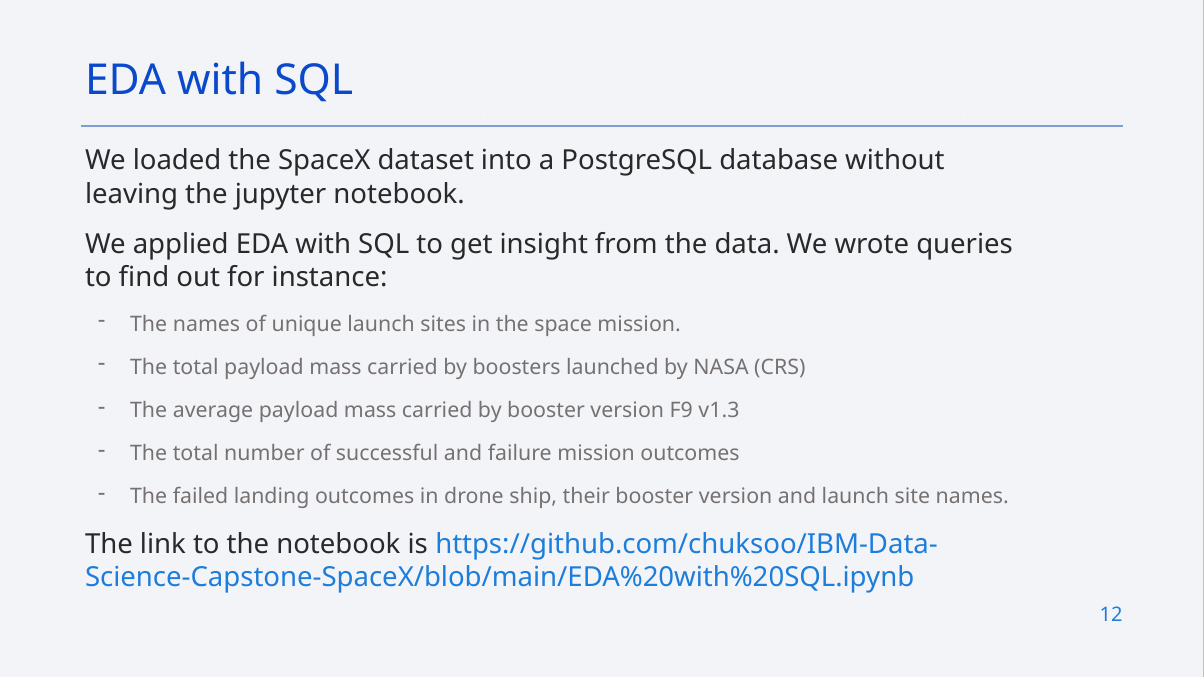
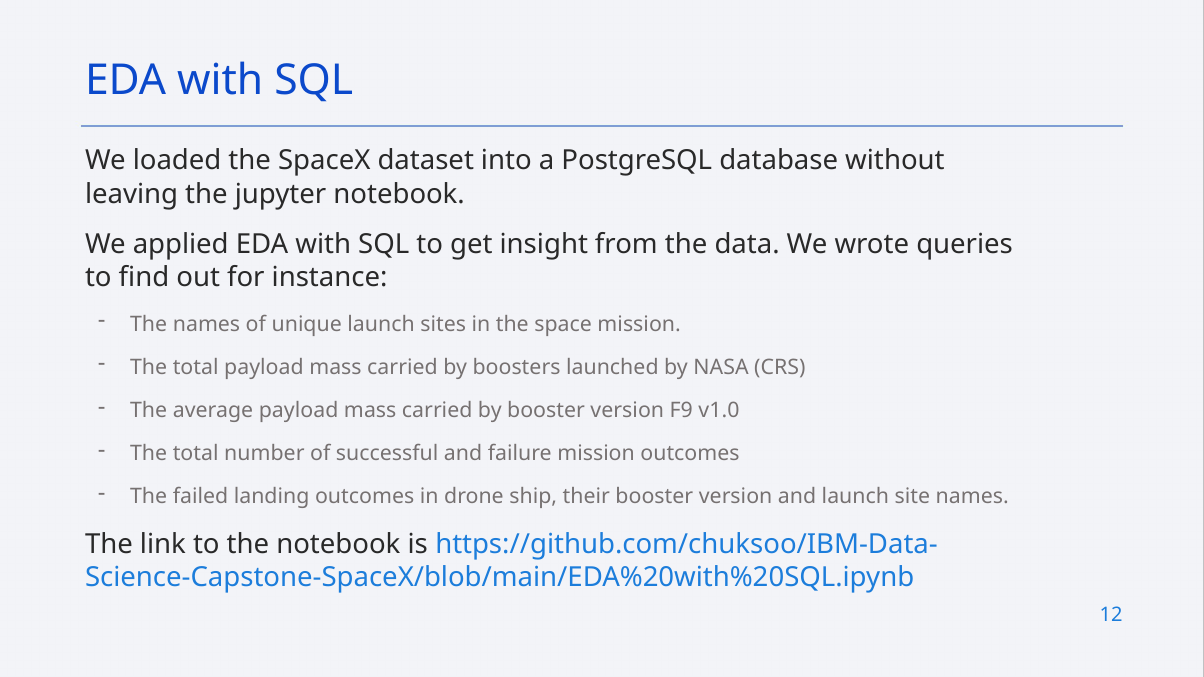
v1.3: v1.3 -> v1.0
